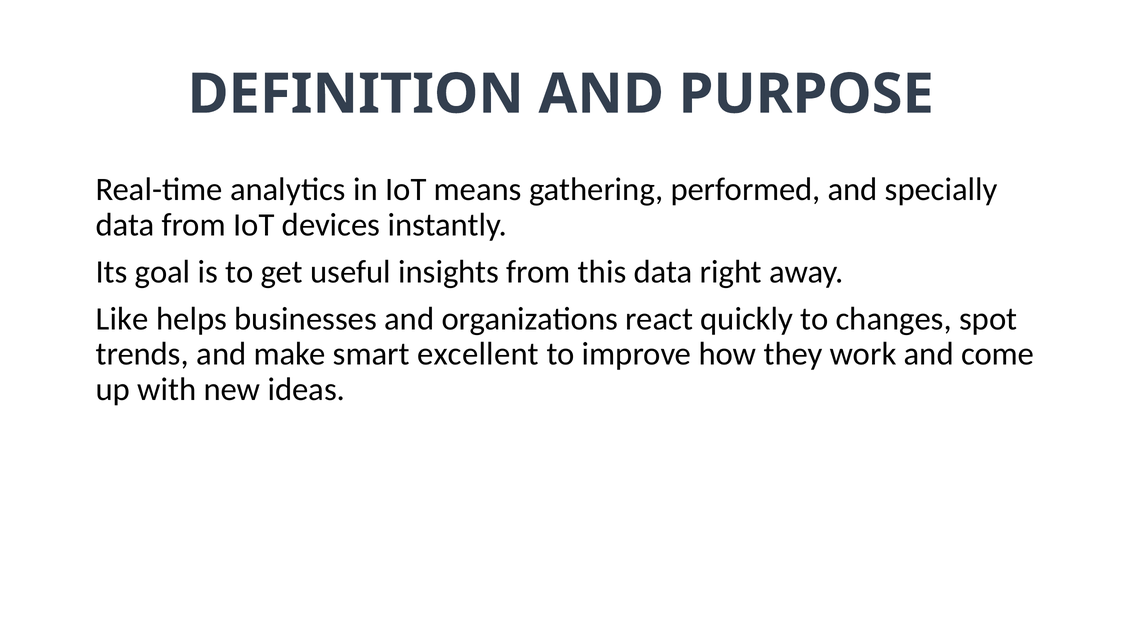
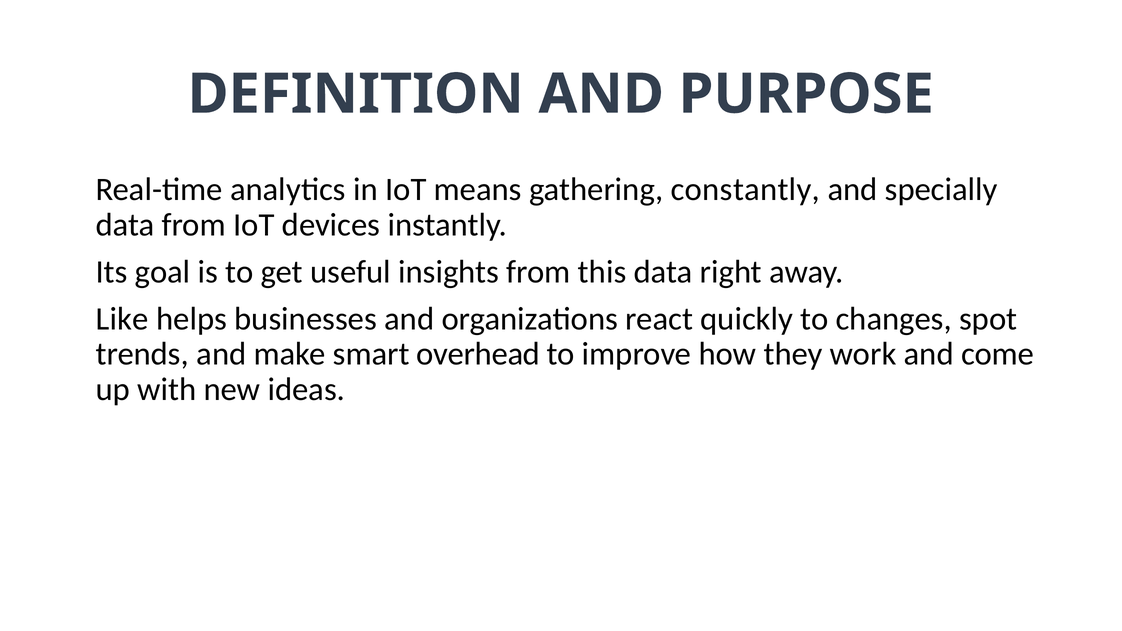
performed: performed -> constantly
excellent: excellent -> overhead
